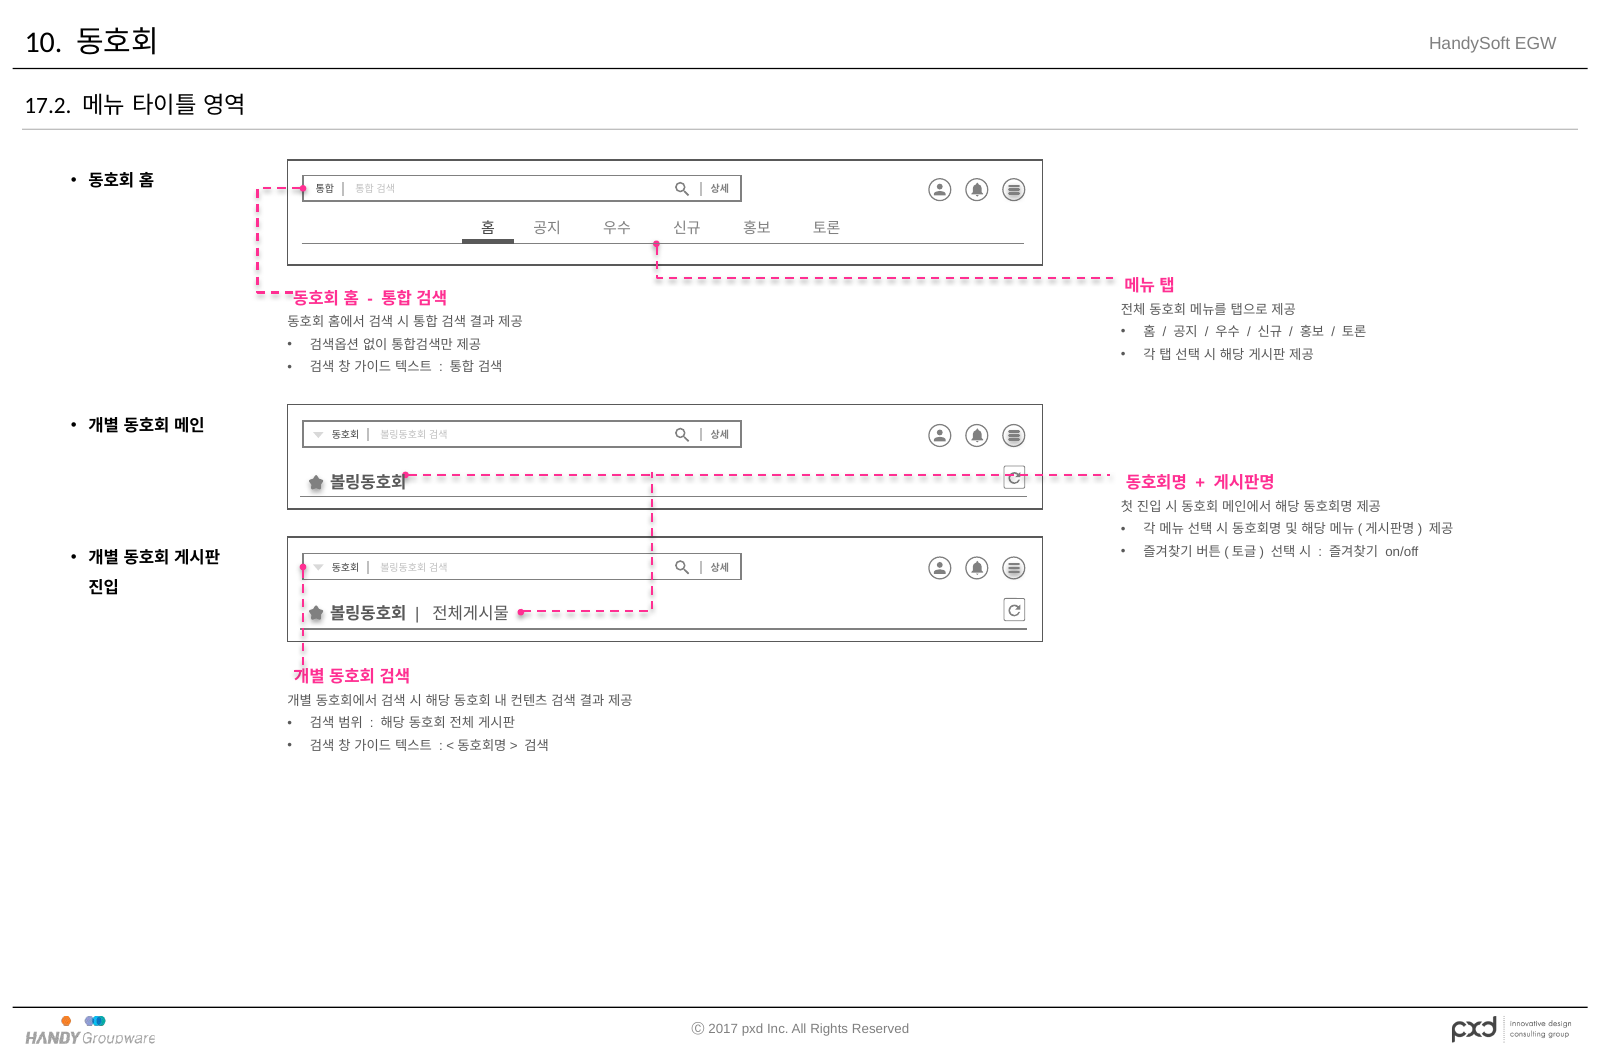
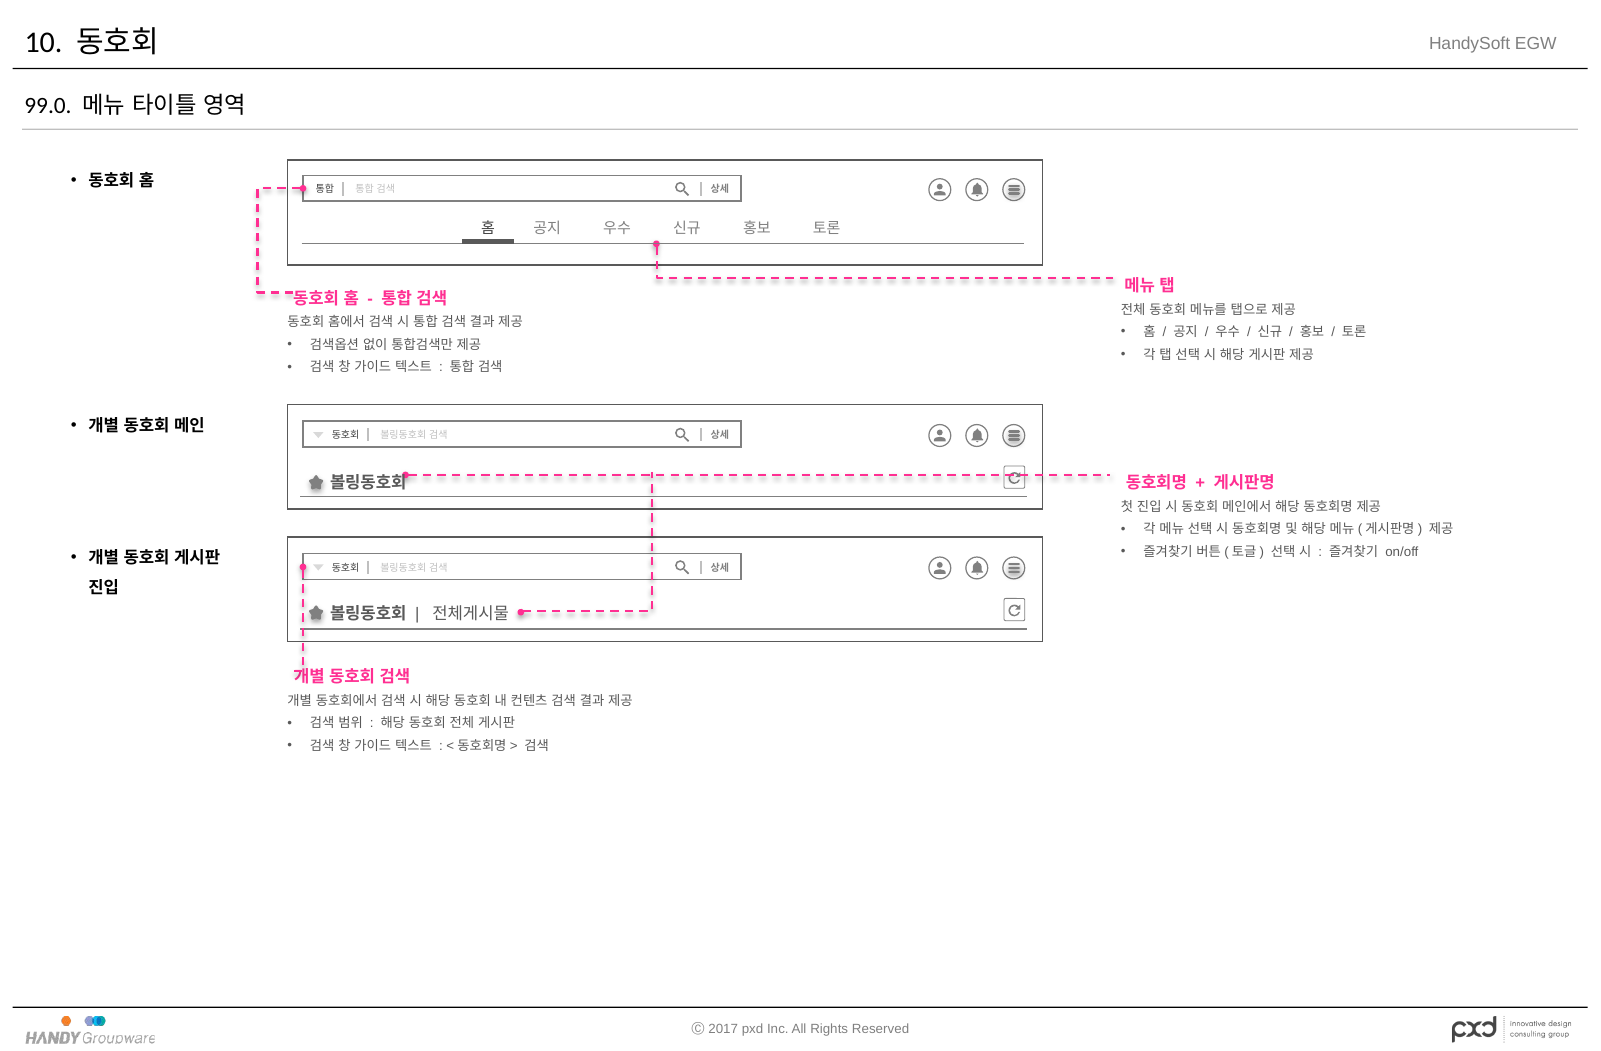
17.2: 17.2 -> 99.0
